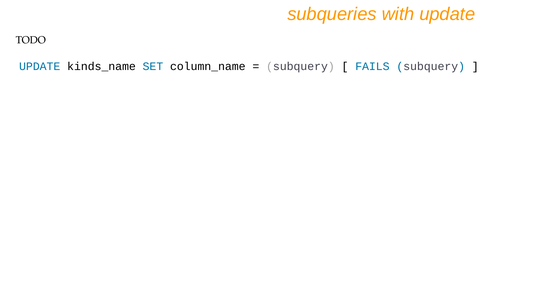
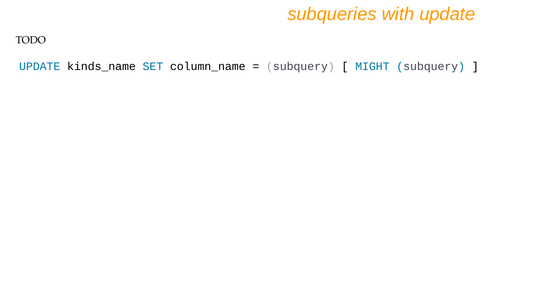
FAILS: FAILS -> MIGHT
